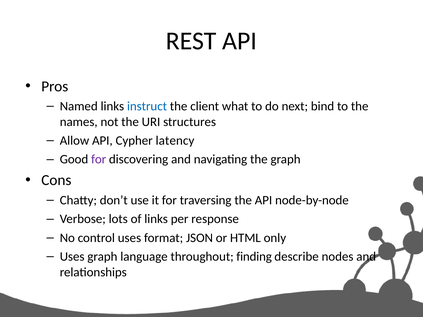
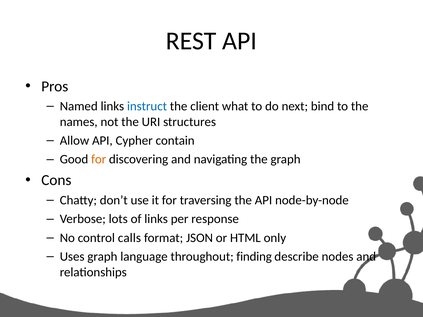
latency: latency -> contain
for at (99, 160) colour: purple -> orange
control uses: uses -> calls
